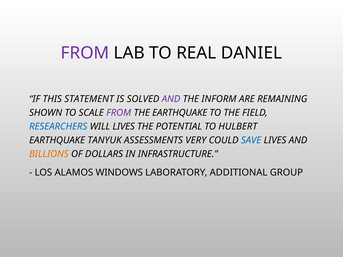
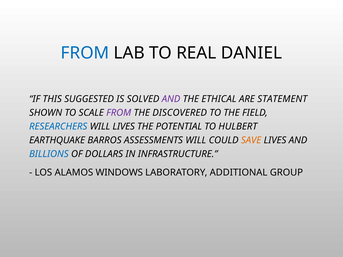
FROM at (85, 53) colour: purple -> blue
STATEMENT: STATEMENT -> SUGGESTED
INFORM: INFORM -> ETHICAL
REMAINING: REMAINING -> STATEMENT
THE EARTHQUAKE: EARTHQUAKE -> DISCOVERED
TANYUK: TANYUK -> BARROS
ASSESSMENTS VERY: VERY -> WILL
SAVE colour: blue -> orange
BILLIONS colour: orange -> blue
